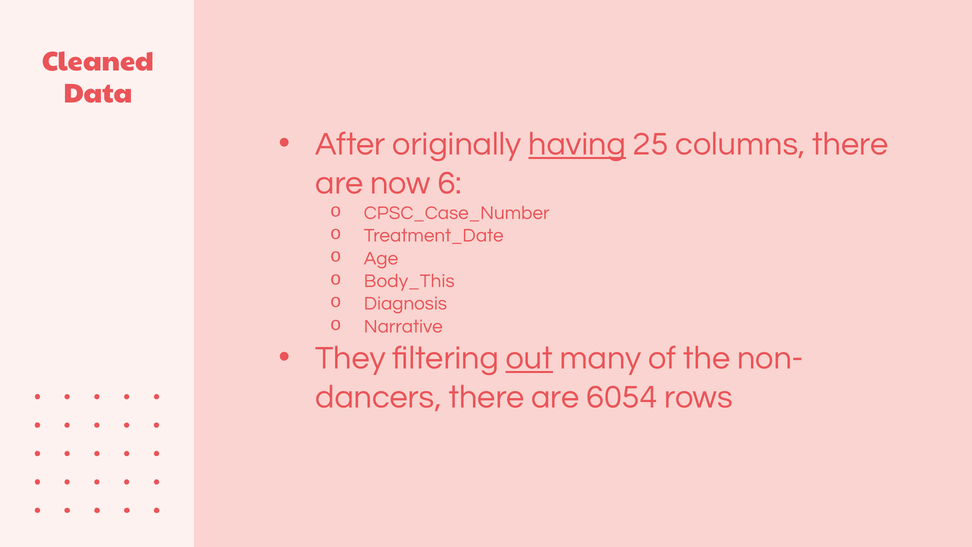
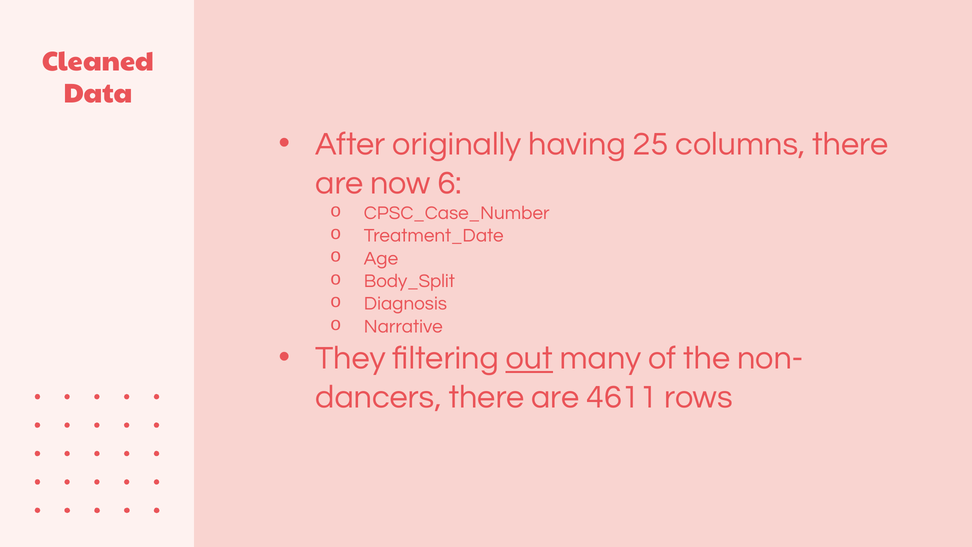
having underline: present -> none
Body_This: Body_This -> Body_Split
6054: 6054 -> 4611
